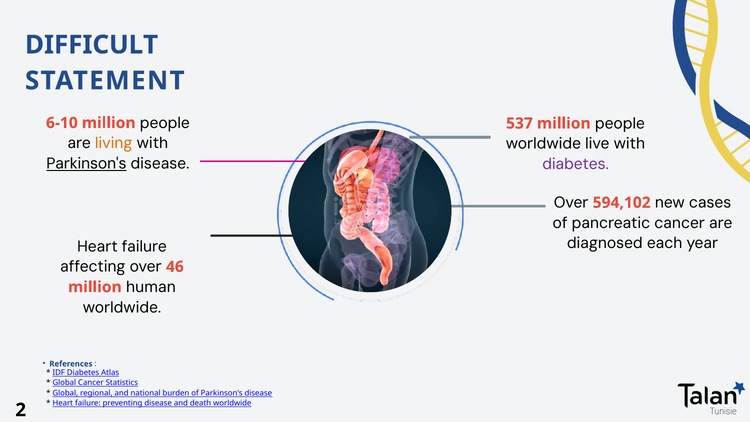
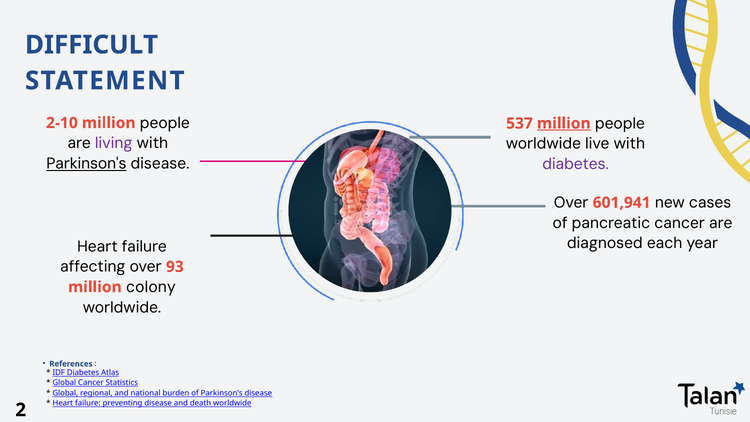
6-10: 6-10 -> 2-10
million at (564, 123) underline: none -> present
living colour: orange -> purple
594,102: 594,102 -> 601,941
46: 46 -> 93
human: human -> colony
